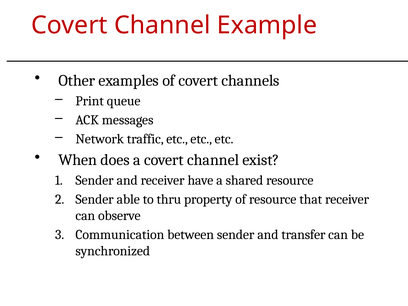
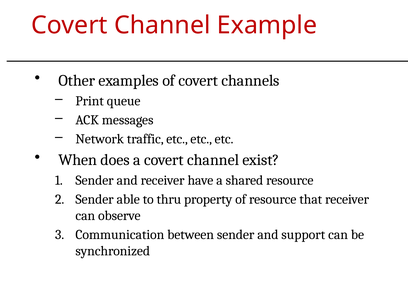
transfer: transfer -> support
